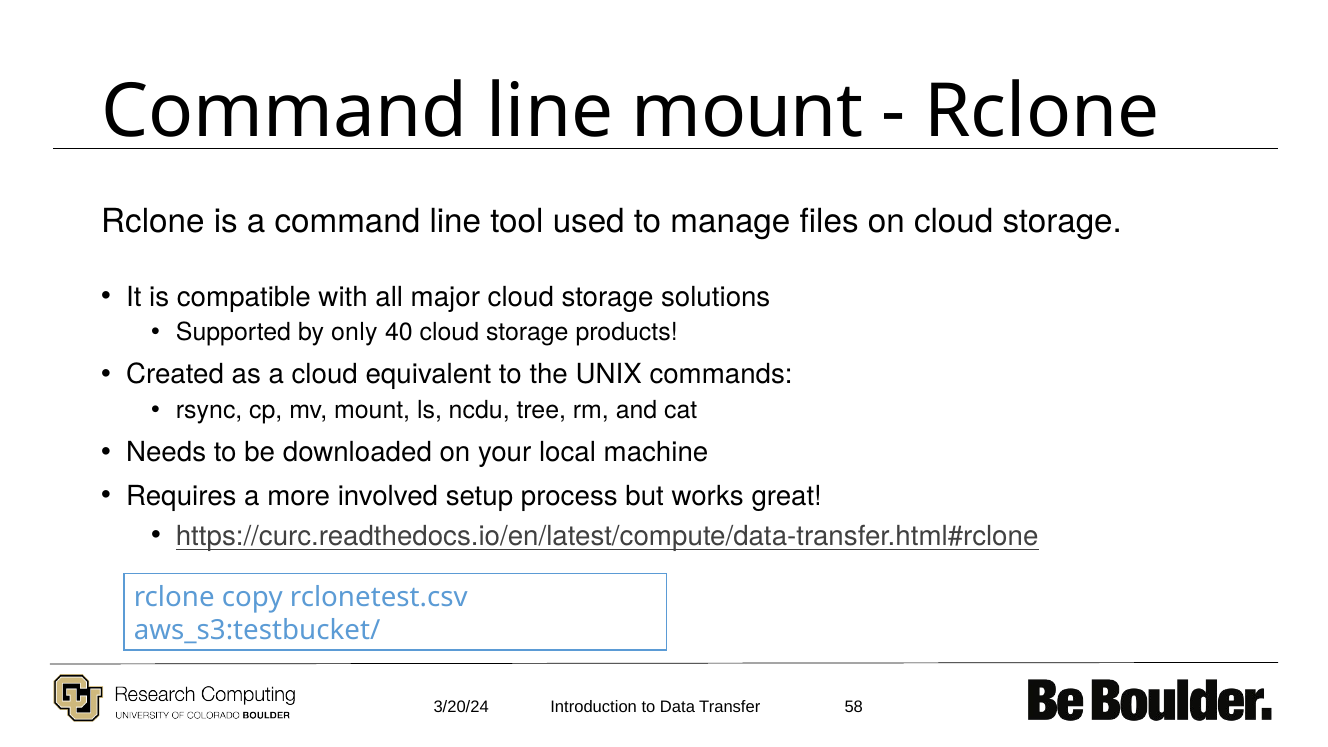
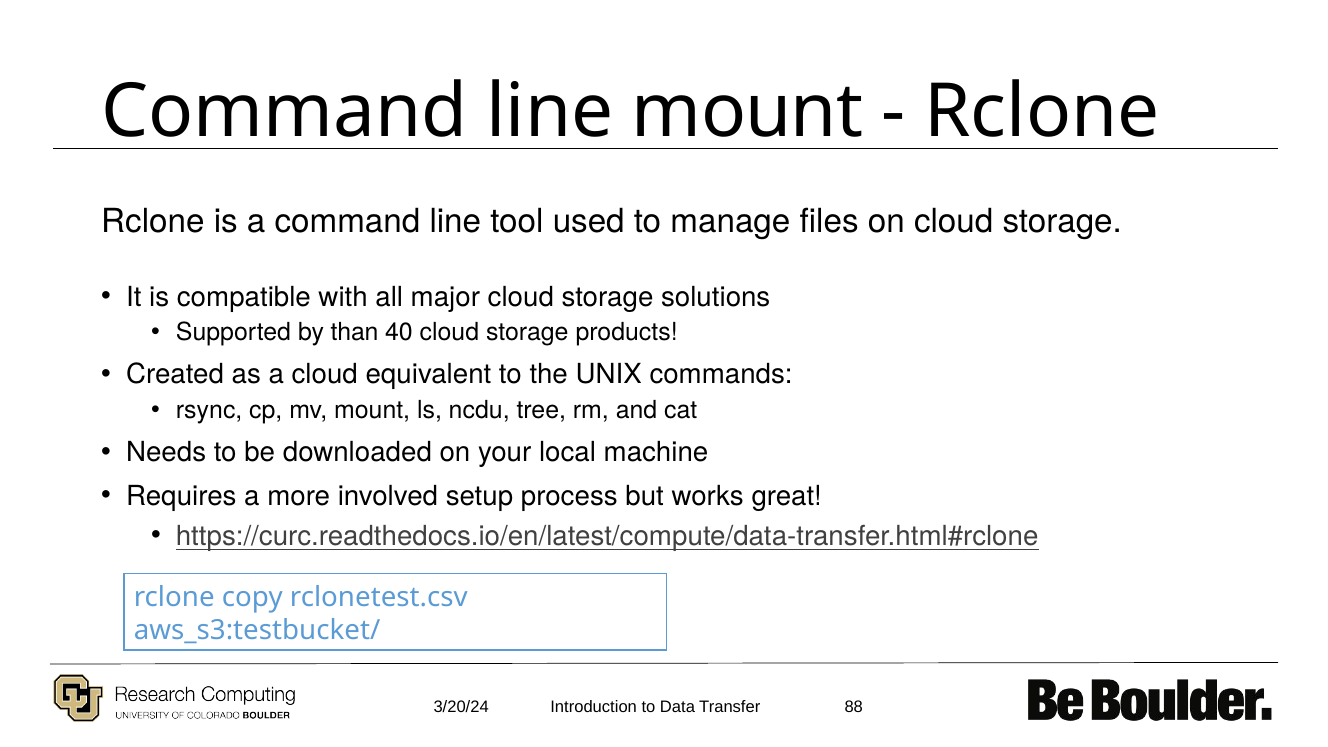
only: only -> than
58: 58 -> 88
